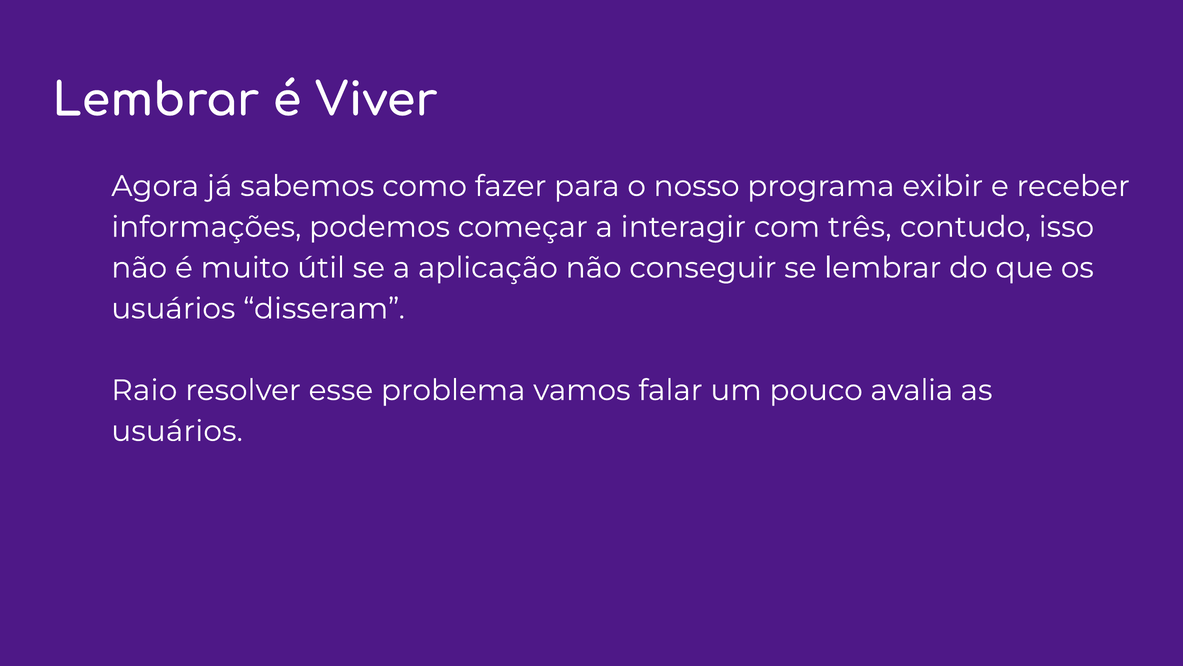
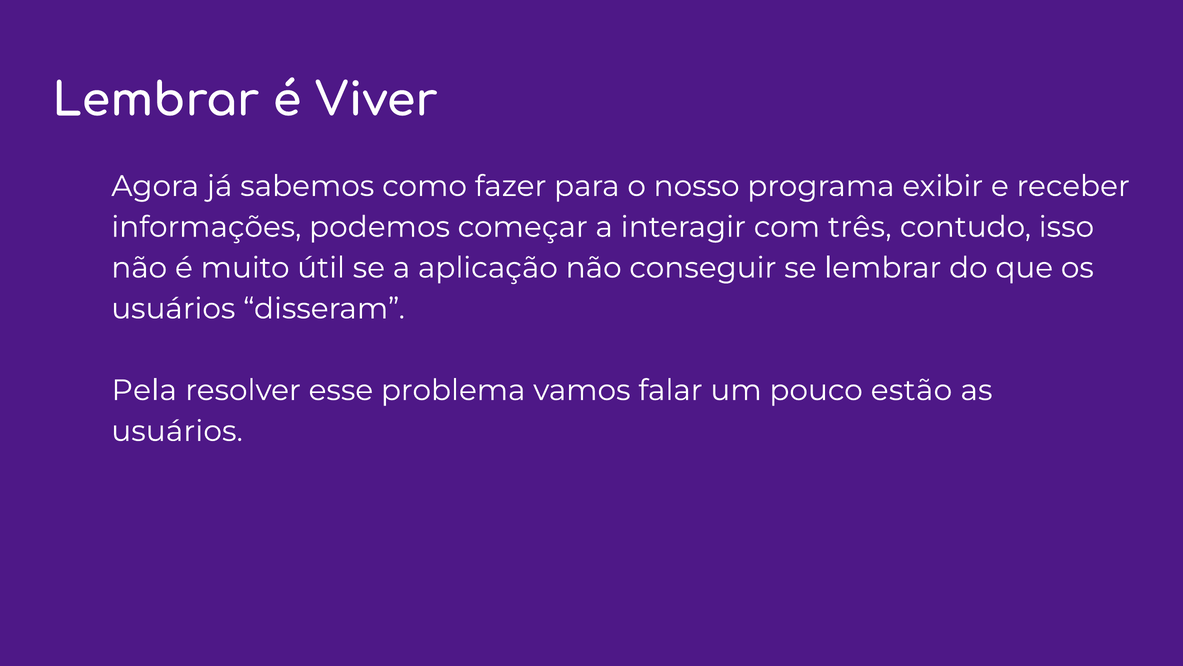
Raio: Raio -> Pela
avalia: avalia -> estão
